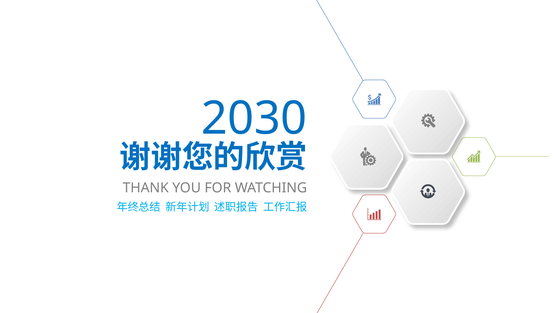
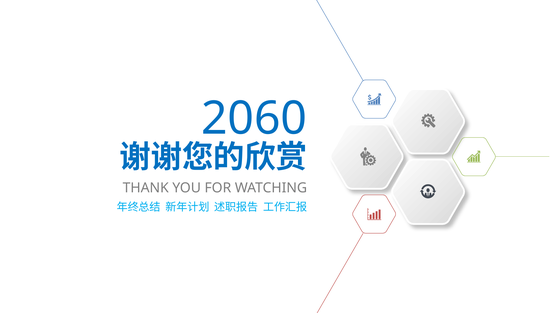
2030: 2030 -> 2060
